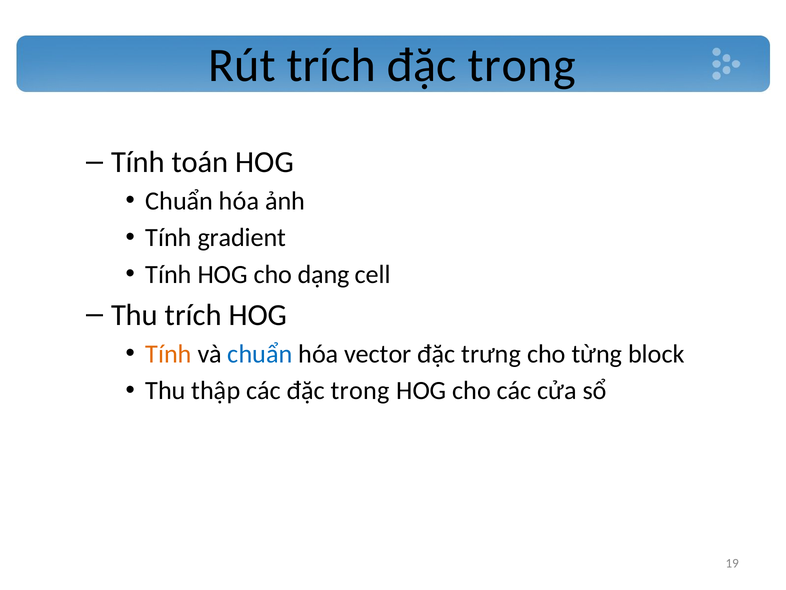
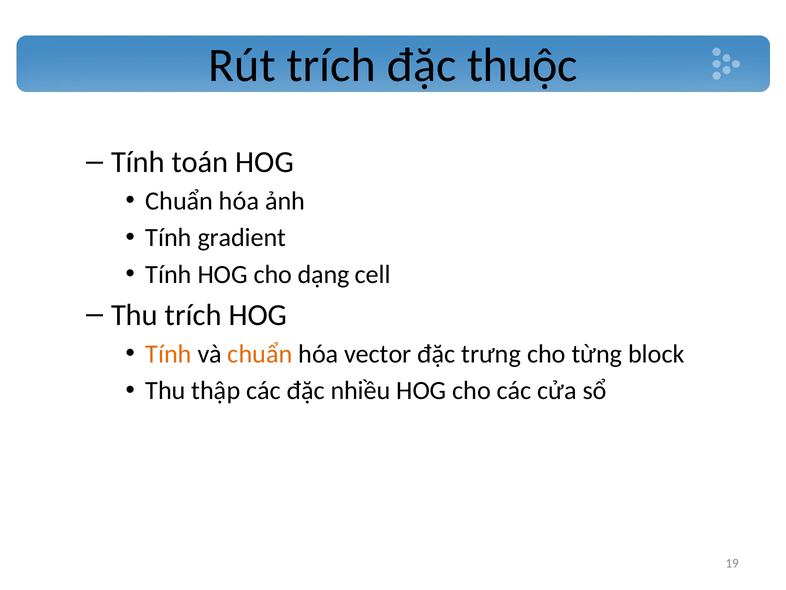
trích đặc trong: trong -> thuộc
chuẩn at (260, 354) colour: blue -> orange
các đặc trong: trong -> nhiều
